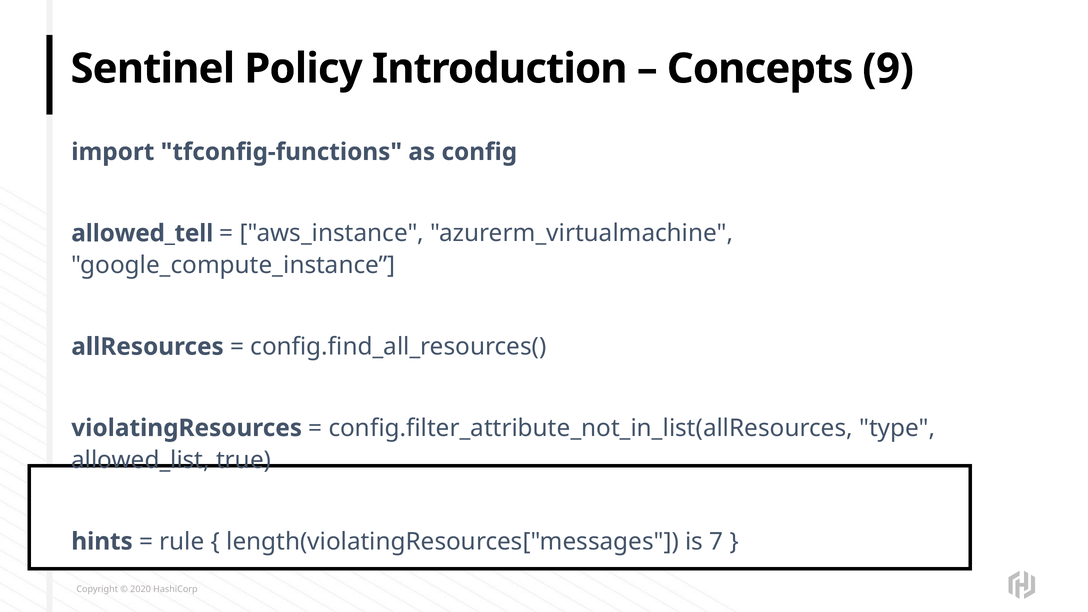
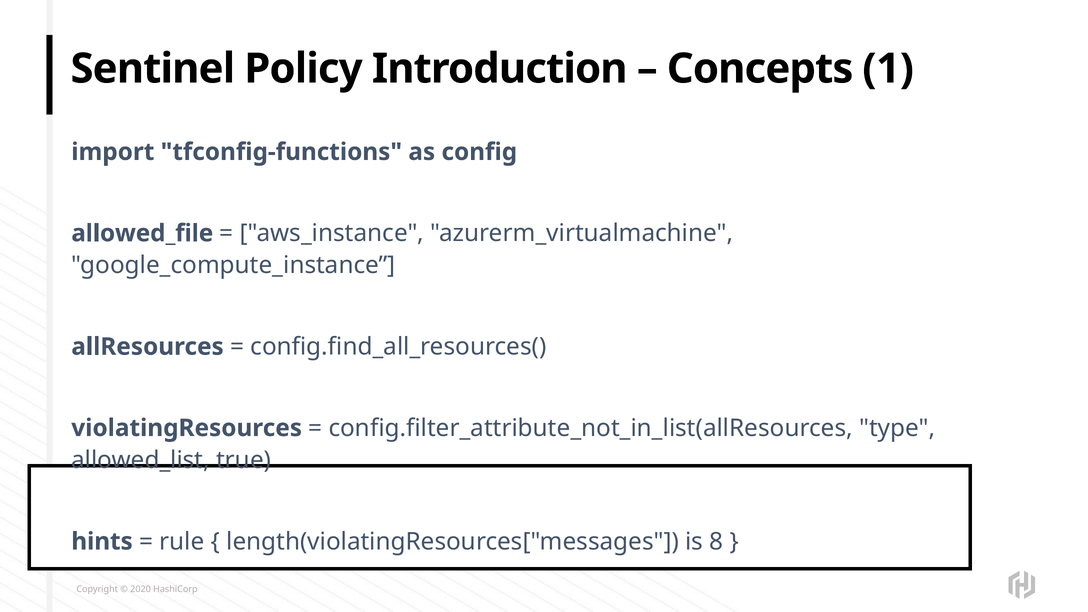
9: 9 -> 1
allowed_tell: allowed_tell -> allowed_file
7: 7 -> 8
